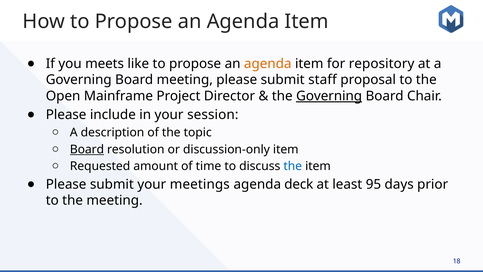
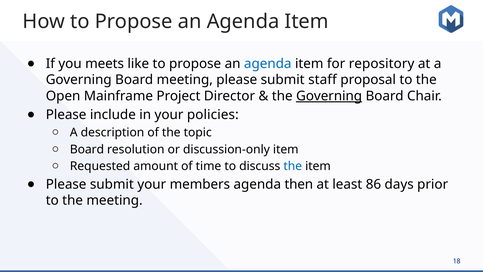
agenda at (268, 64) colour: orange -> blue
session: session -> policies
Board at (87, 149) underline: present -> none
meetings: meetings -> members
deck: deck -> then
95: 95 -> 86
